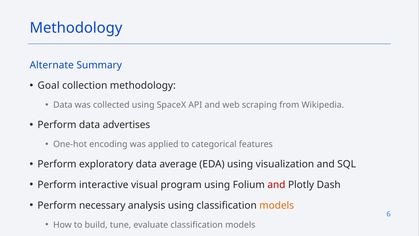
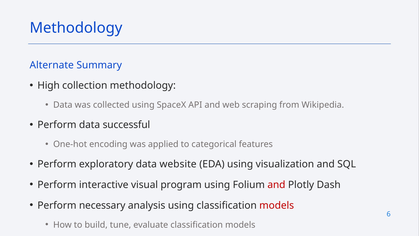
Goal: Goal -> High
advertises: advertises -> successful
average: average -> website
models at (277, 205) colour: orange -> red
